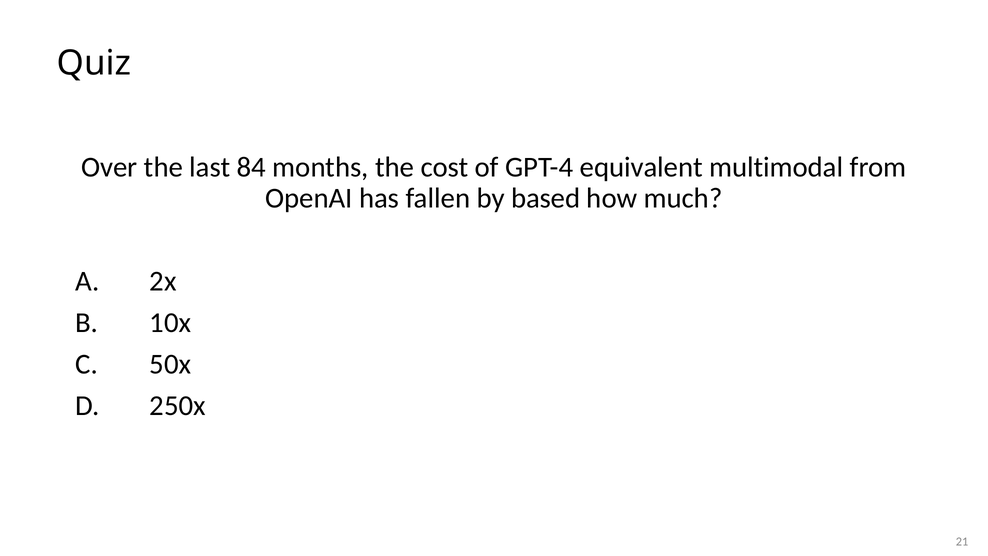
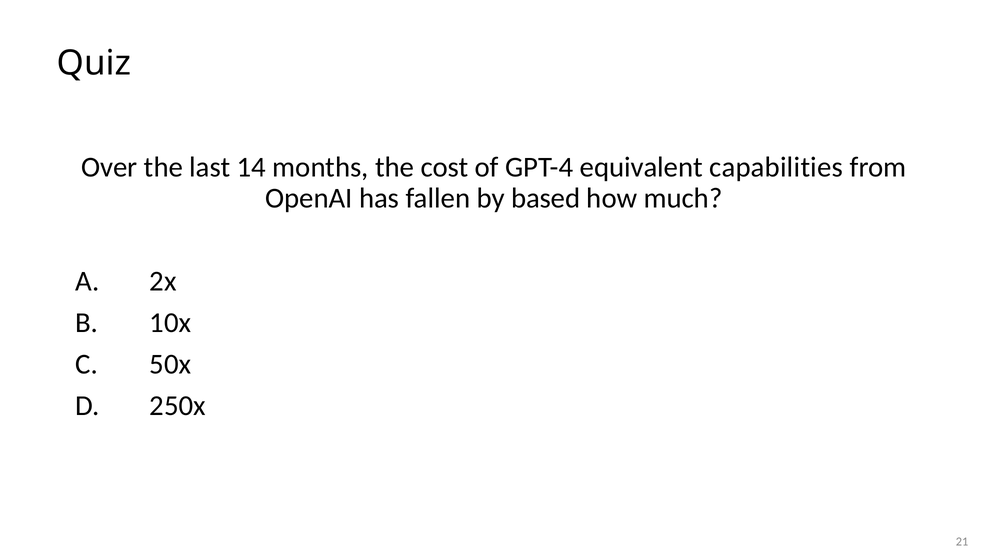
84: 84 -> 14
multimodal: multimodal -> capabilities
